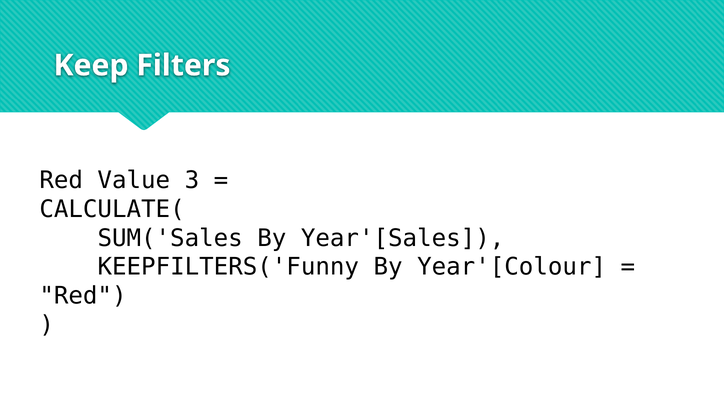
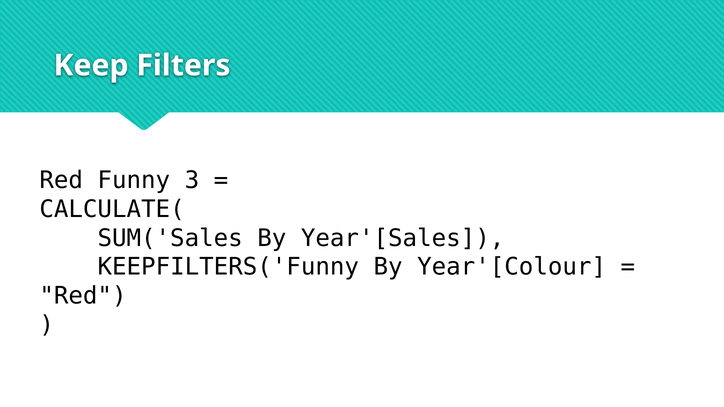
Value: Value -> Funny
